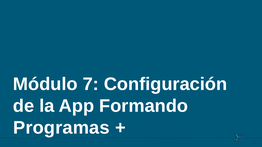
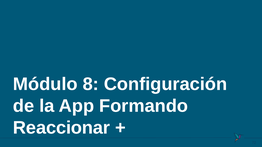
7: 7 -> 8
Programas: Programas -> Reaccionar
